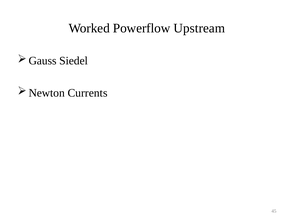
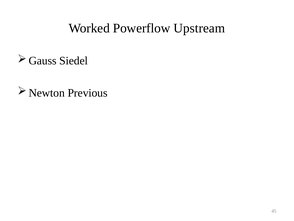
Currents: Currents -> Previous
